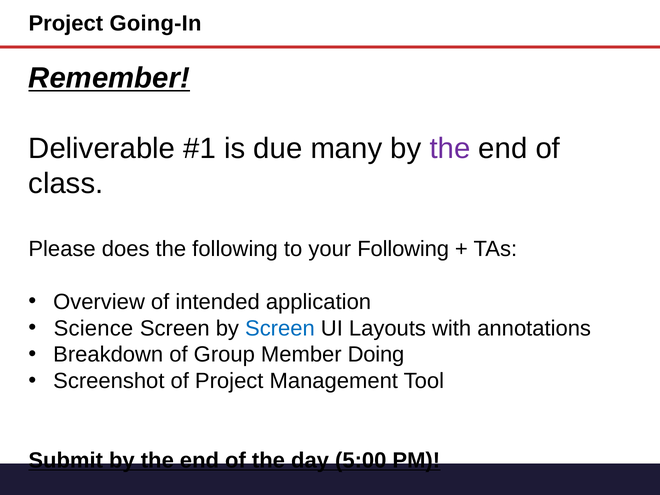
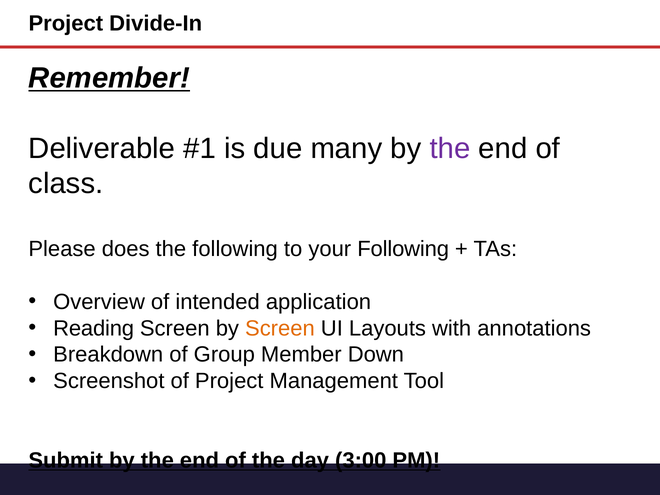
Going-In: Going-In -> Divide-In
Science: Science -> Reading
Screen at (280, 328) colour: blue -> orange
Doing: Doing -> Down
5:00: 5:00 -> 3:00
